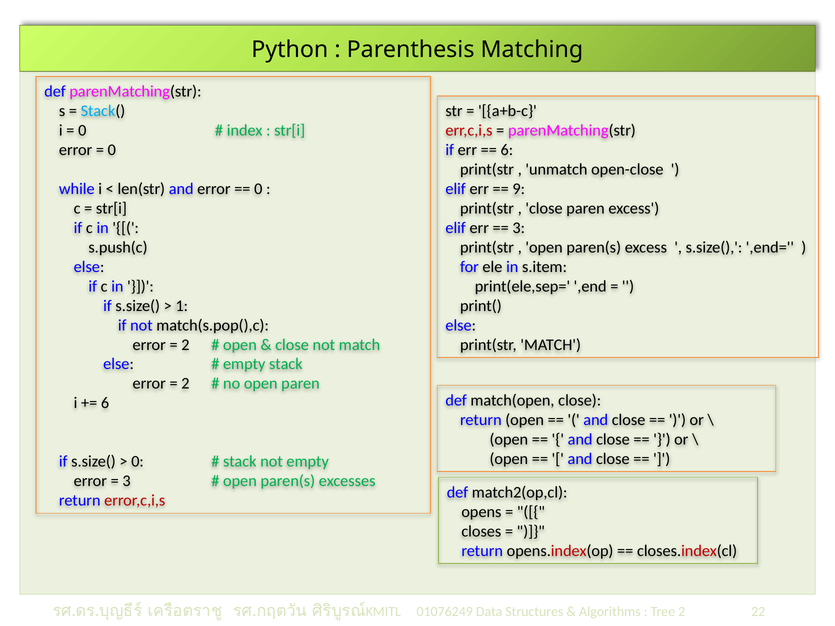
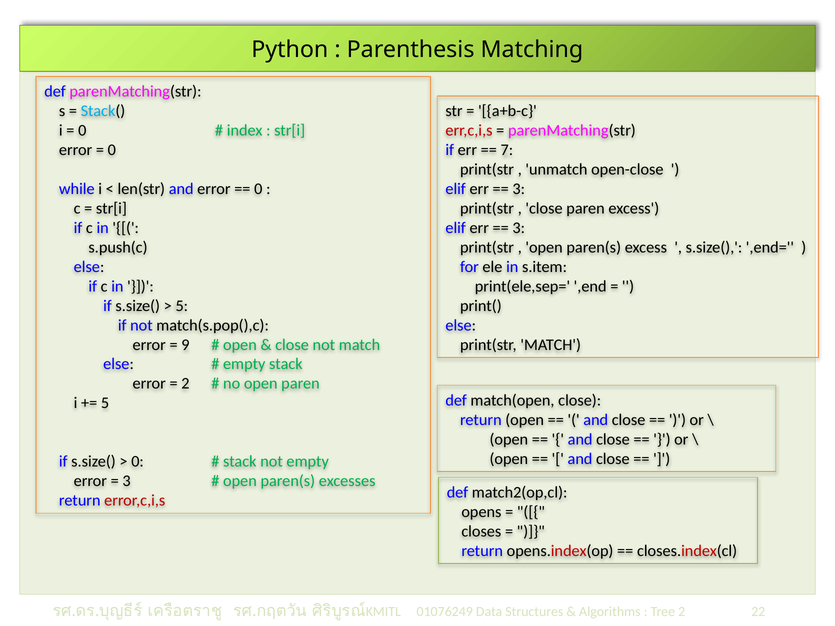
6 at (507, 150): 6 -> 7
9 at (519, 189): 9 -> 3
1 at (182, 306): 1 -> 5
2 at (185, 345): 2 -> 9
6 at (105, 403): 6 -> 5
